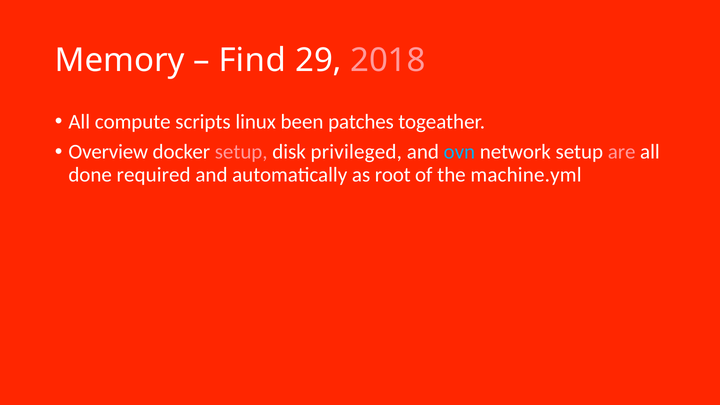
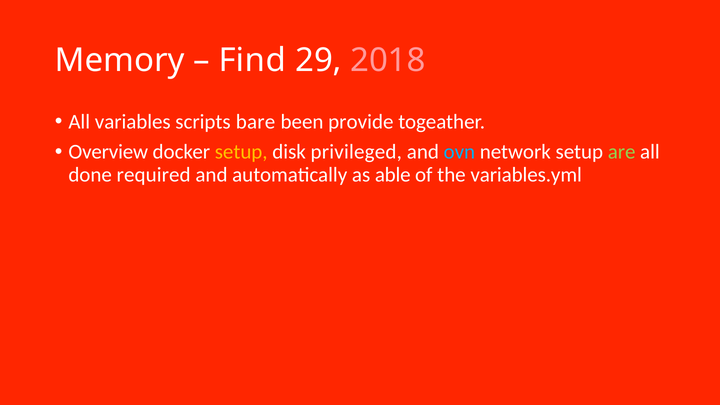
compute: compute -> variables
linux: linux -> bare
patches: patches -> provide
setup at (241, 152) colour: pink -> yellow
are colour: pink -> light green
root: root -> able
machine.yml: machine.yml -> variables.yml
